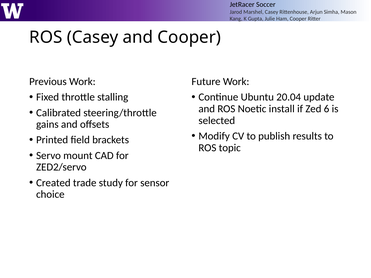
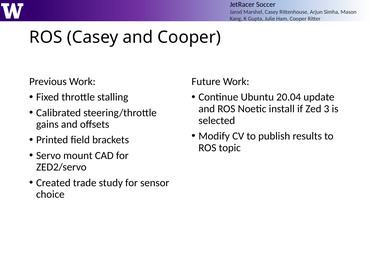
6: 6 -> 3
